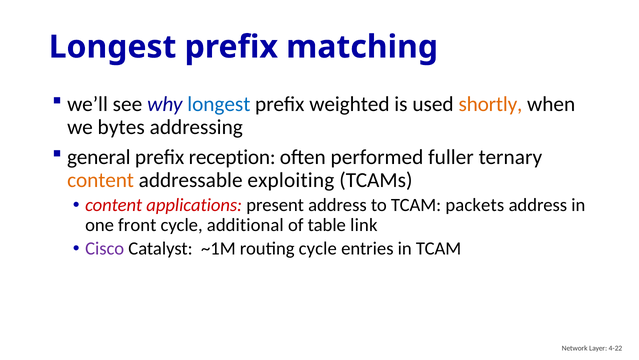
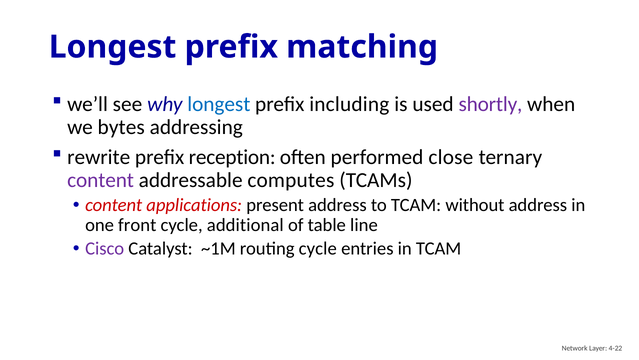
weighted: weighted -> including
shortly colour: orange -> purple
general: general -> rewrite
fuller: fuller -> close
content at (101, 180) colour: orange -> purple
exploiting: exploiting -> computes
packets: packets -> without
link: link -> line
